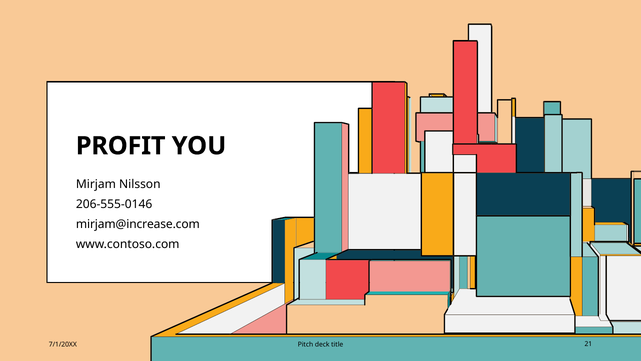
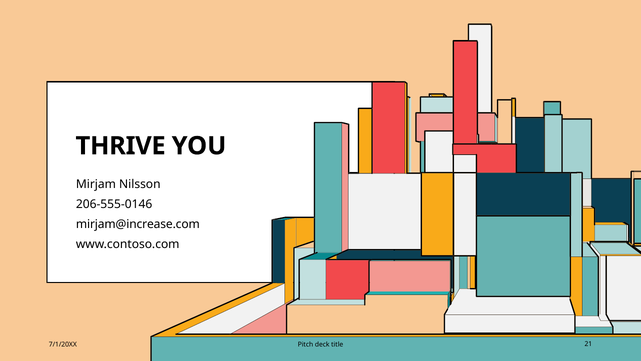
PROFIT: PROFIT -> THRIVE
